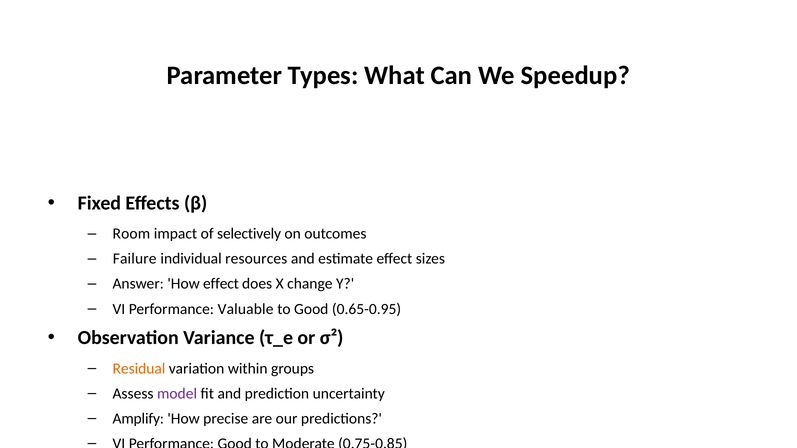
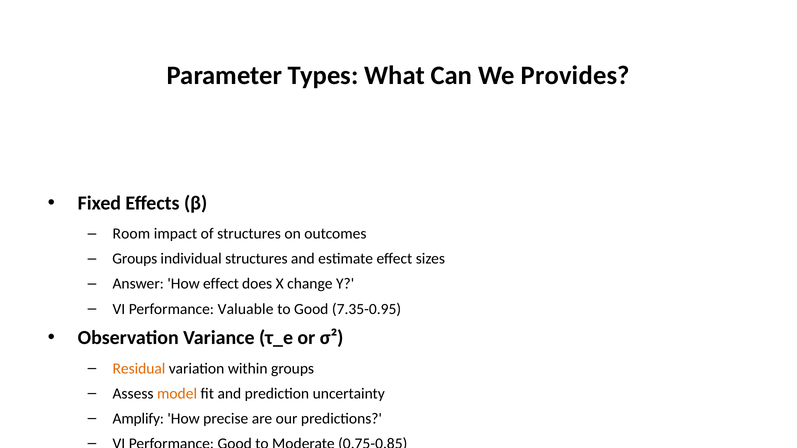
Speedup: Speedup -> Provides
of selectively: selectively -> structures
Failure at (135, 259): Failure -> Groups
individual resources: resources -> structures
0.65-0.95: 0.65-0.95 -> 7.35-0.95
model colour: purple -> orange
